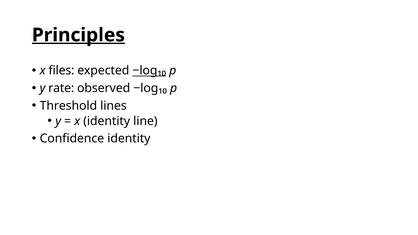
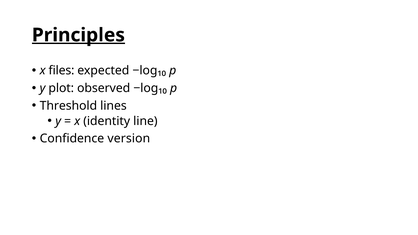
−log₁₀ at (149, 71) underline: present -> none
rate: rate -> plot
Confidence identity: identity -> version
